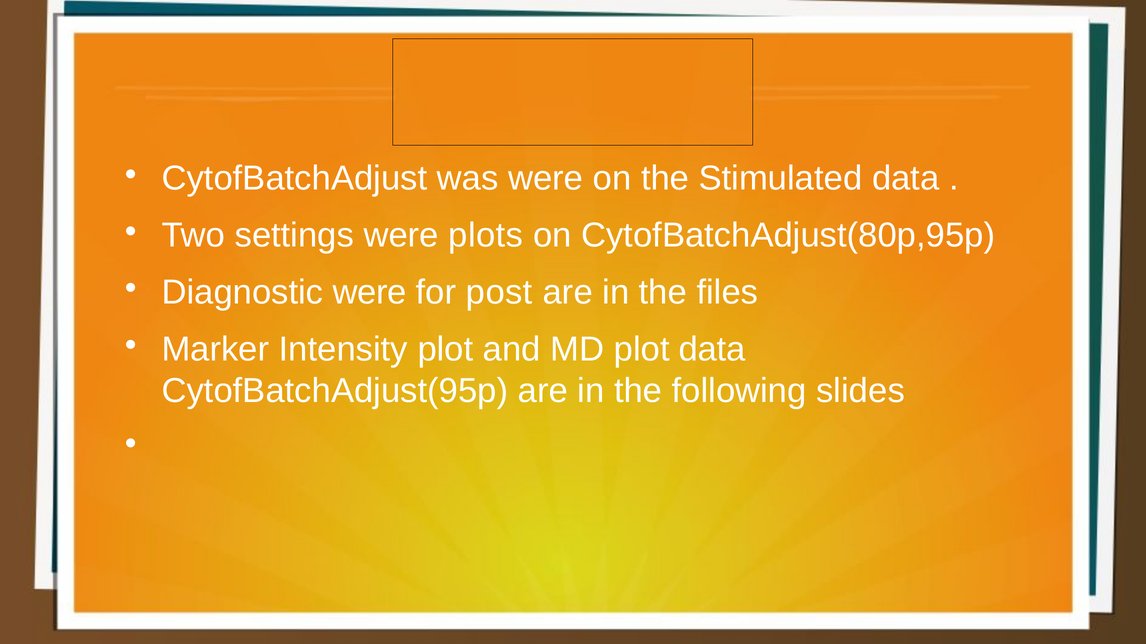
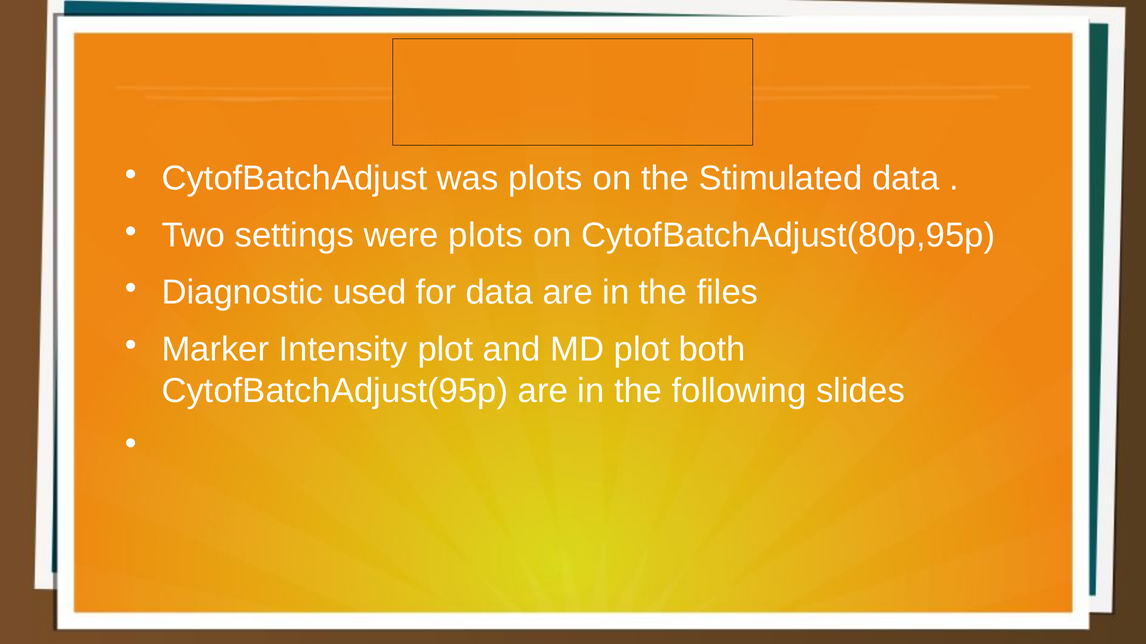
was were: were -> plots
Diagnostic were: were -> used
for post: post -> data
plot data: data -> both
